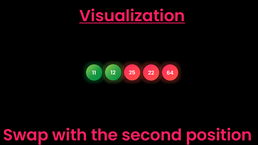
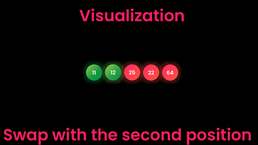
Visualization underline: present -> none
